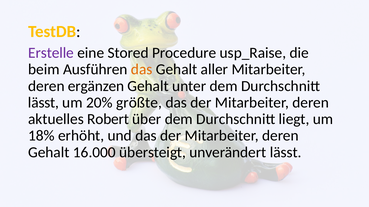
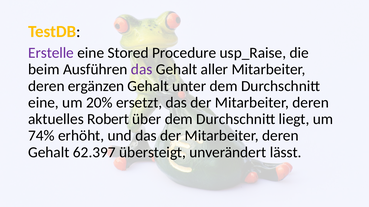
das at (142, 70) colour: orange -> purple
lässt at (44, 103): lässt -> eine
größte: größte -> ersetzt
18%: 18% -> 74%
16.000: 16.000 -> 62.397
